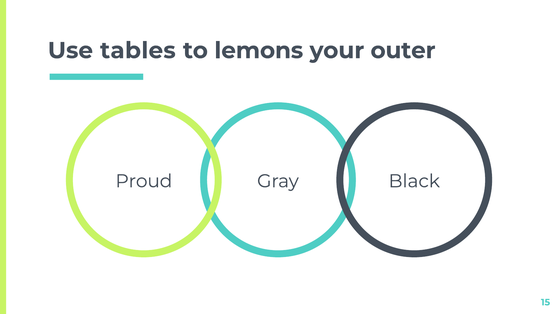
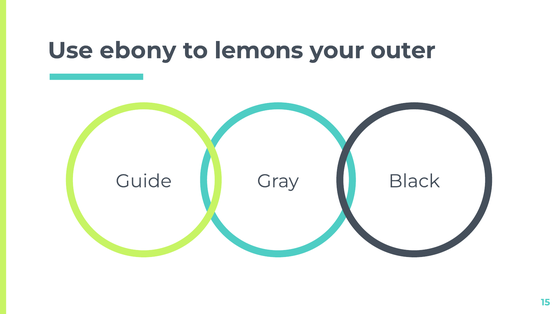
tables: tables -> ebony
Proud: Proud -> Guide
